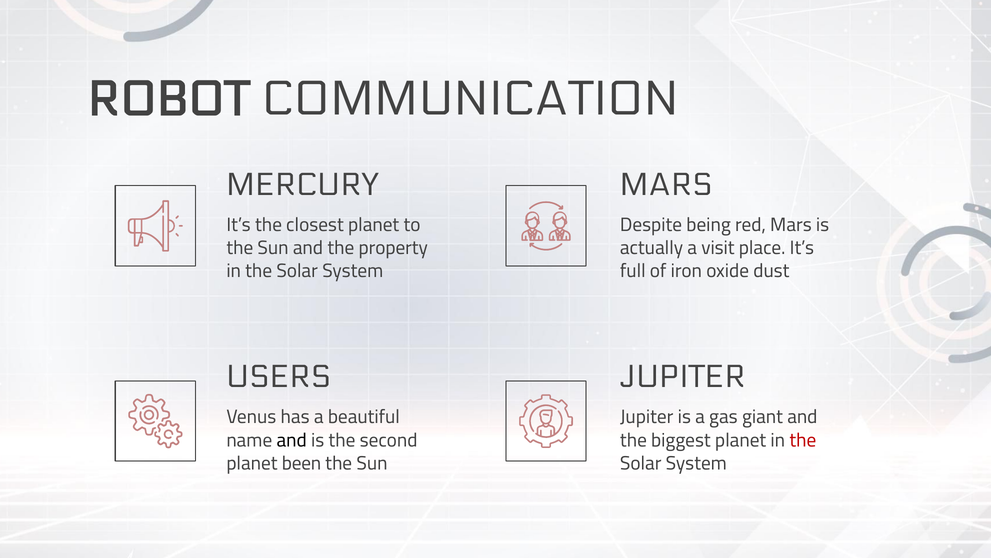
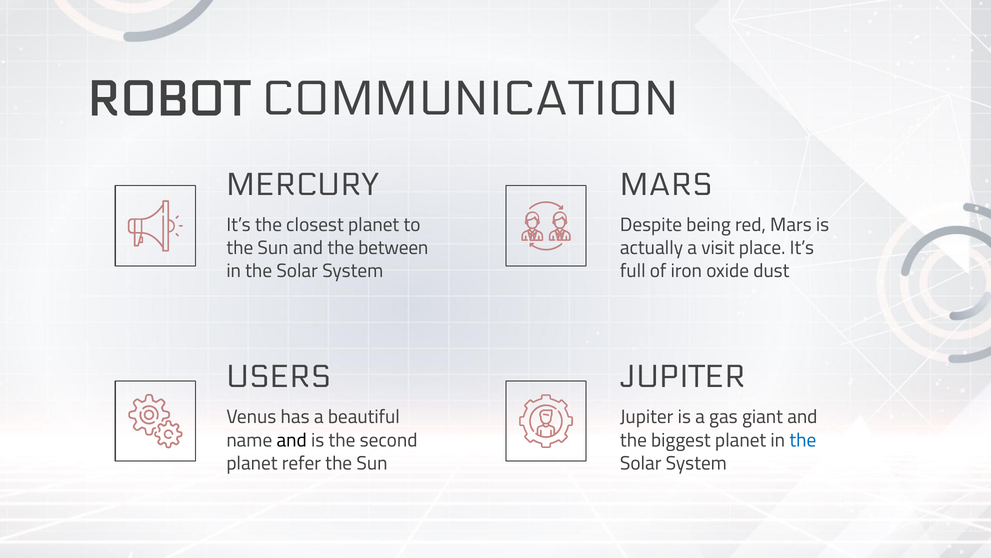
property: property -> between
the at (803, 440) colour: red -> blue
been: been -> refer
